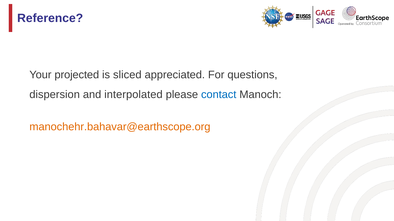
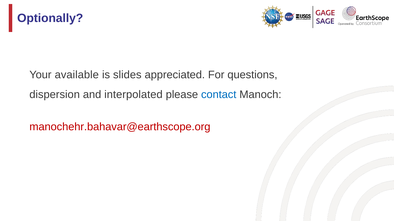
Reference: Reference -> Optionally
projected: projected -> available
sliced: sliced -> slides
manochehr.bahavar@earthscope.org colour: orange -> red
